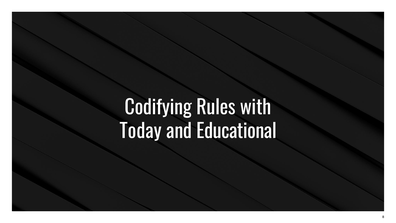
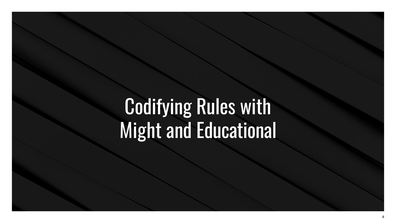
Today: Today -> Might
